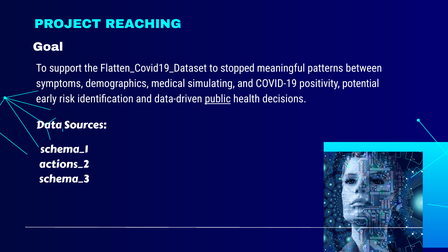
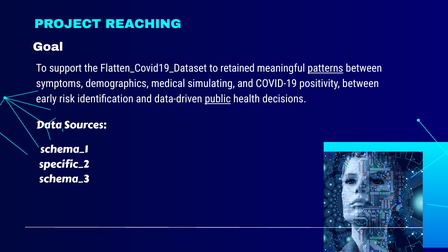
stopped: stopped -> retained
patterns underline: none -> present
positivity potential: potential -> between
actions_2: actions_2 -> specific_2
